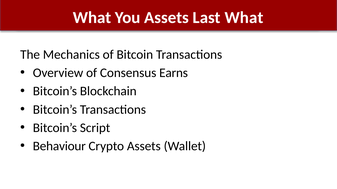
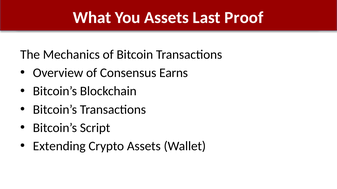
Last What: What -> Proof
Behaviour: Behaviour -> Extending
